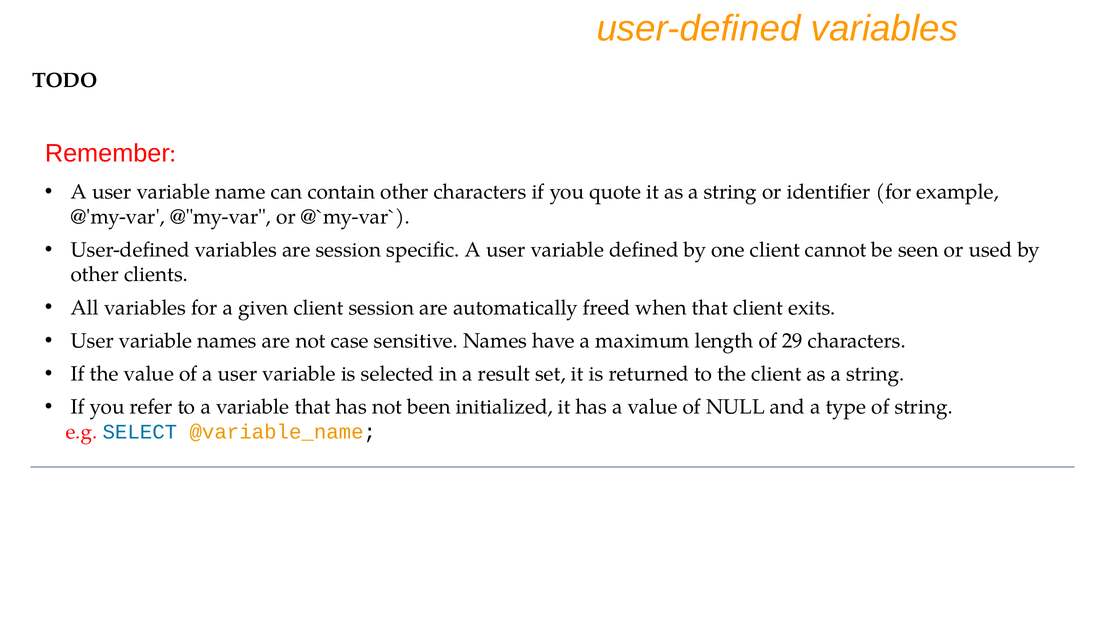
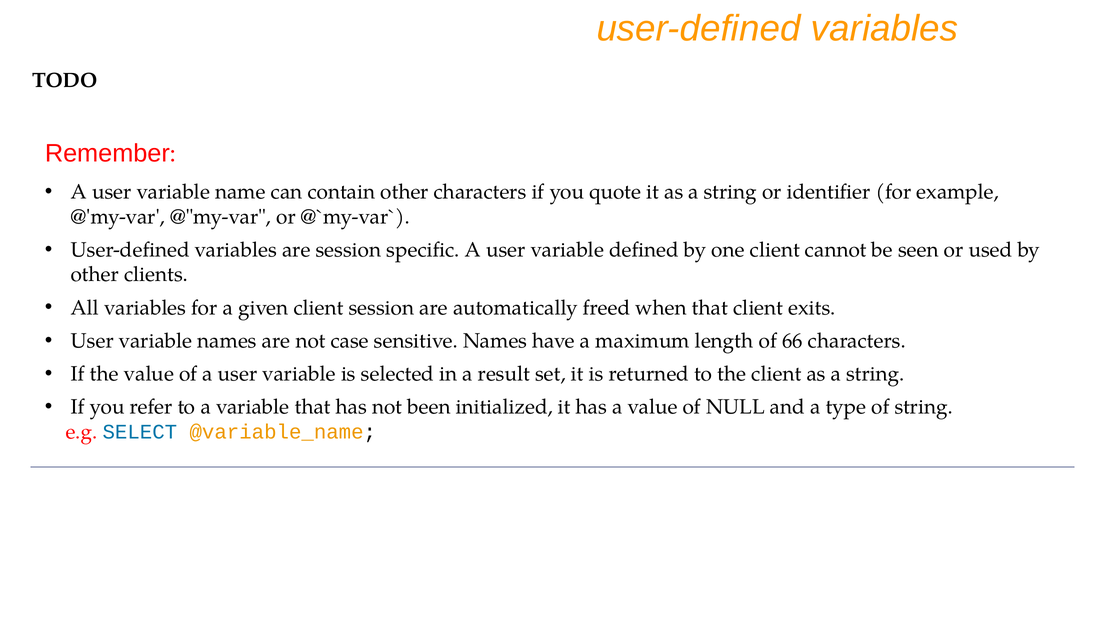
29: 29 -> 66
